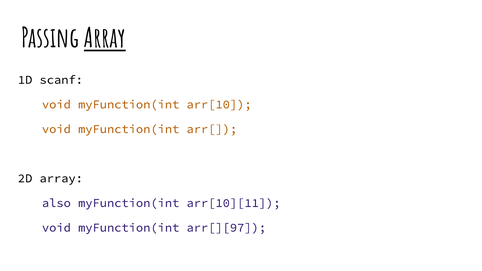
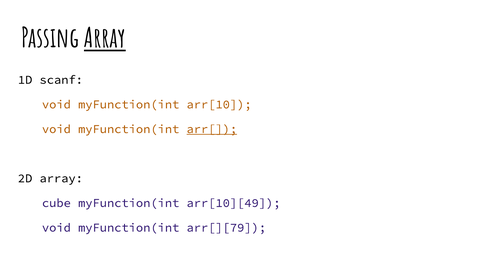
arr[ underline: none -> present
also: also -> cube
arr[10][11: arr[10][11 -> arr[10][49
arr[][97: arr[][97 -> arr[][79
